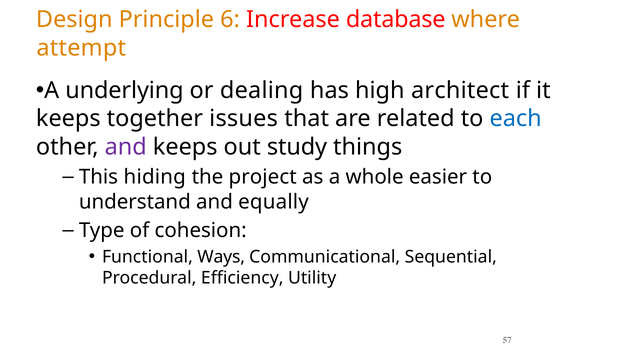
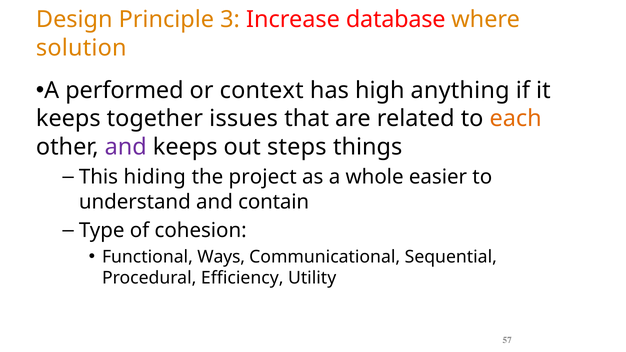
6: 6 -> 3
attempt: attempt -> solution
underlying: underlying -> performed
dealing: dealing -> context
architect: architect -> anything
each colour: blue -> orange
study: study -> steps
equally: equally -> contain
